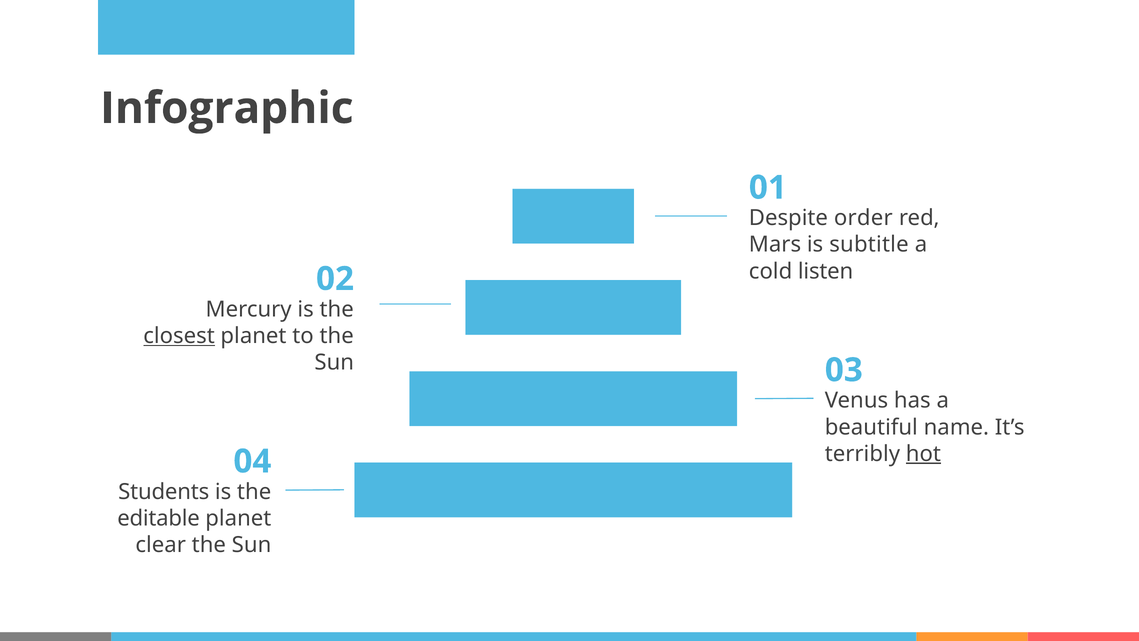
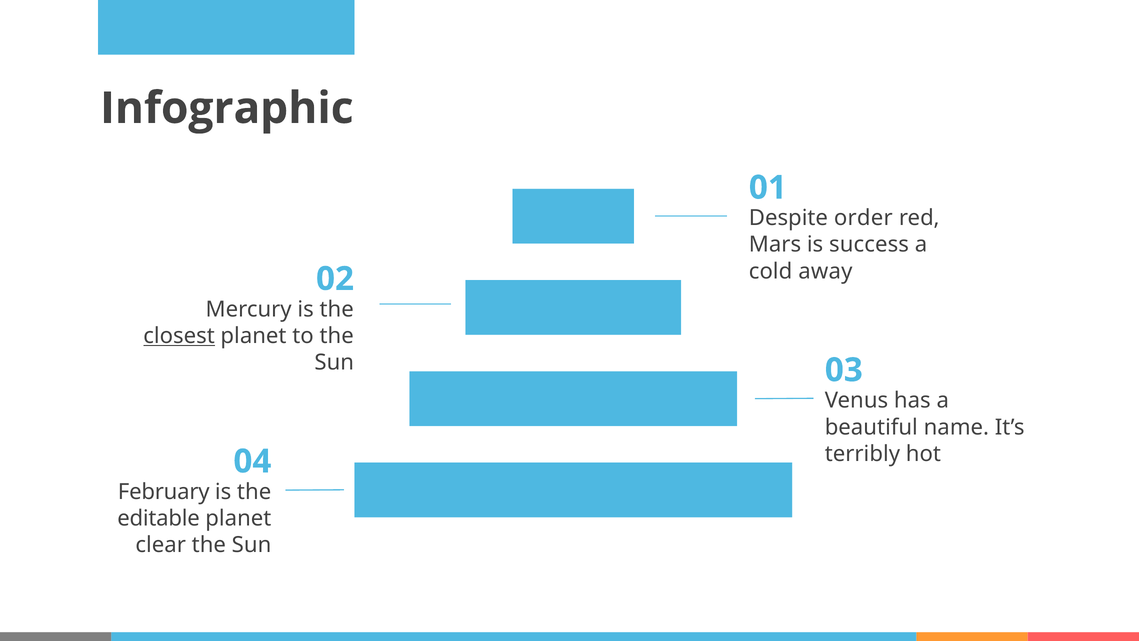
subtitle: subtitle -> success
listen: listen -> away
hot underline: present -> none
Students: Students -> February
